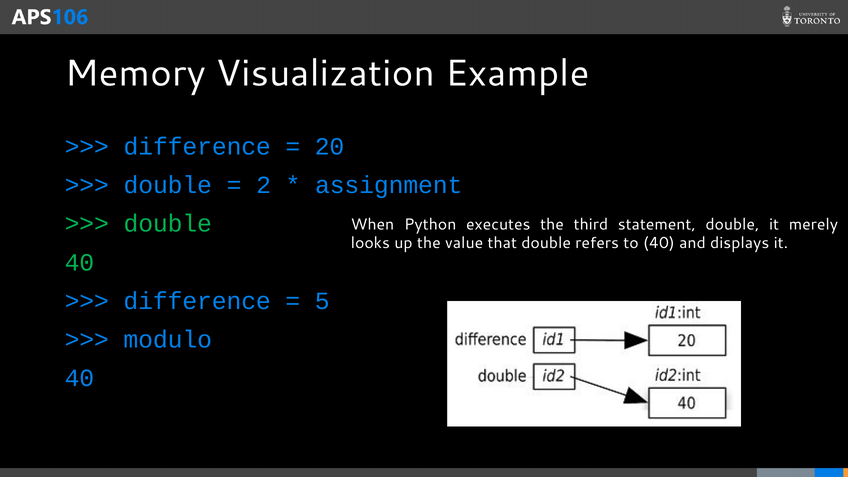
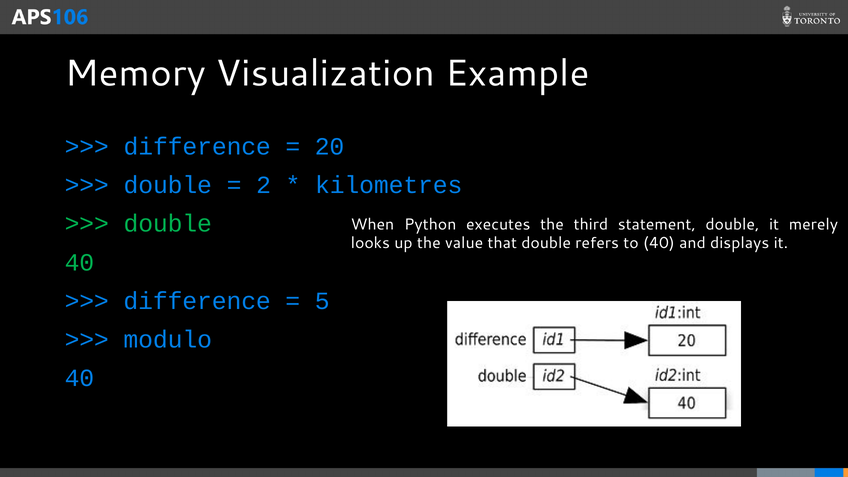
assignment: assignment -> kilometres
